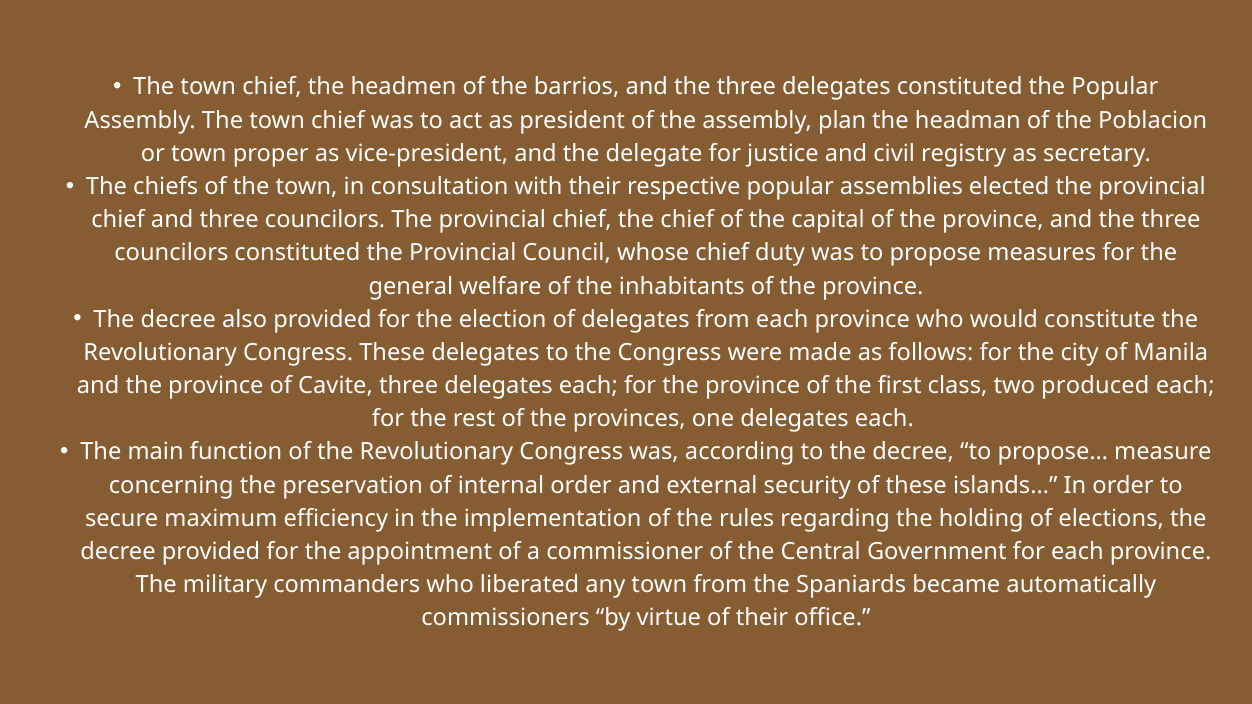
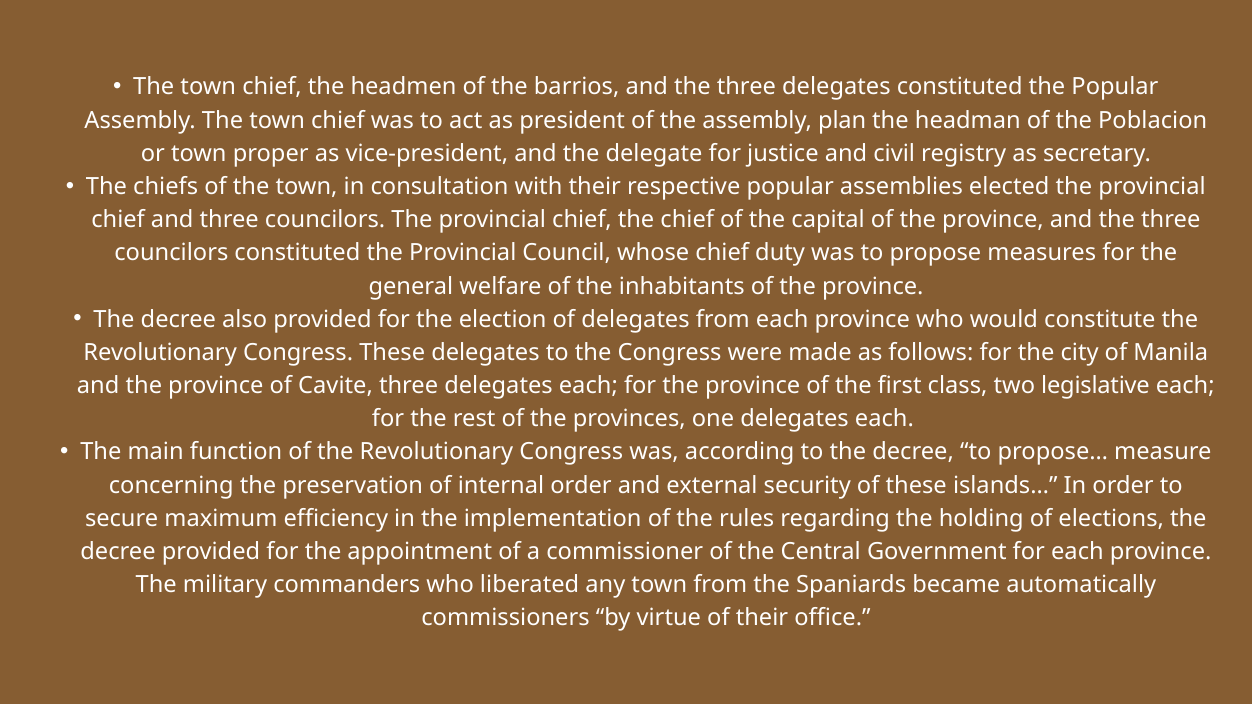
produced: produced -> legislative
